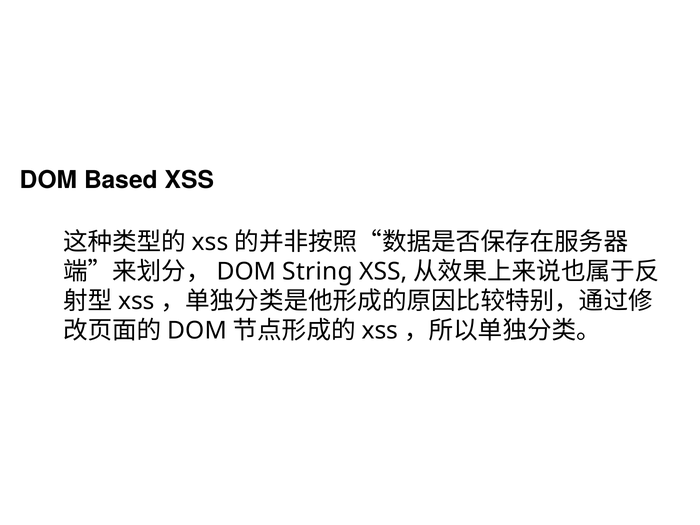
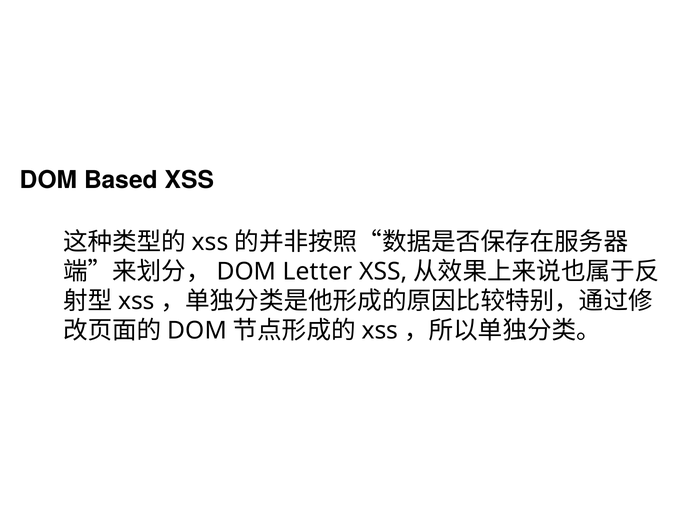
String: String -> Letter
